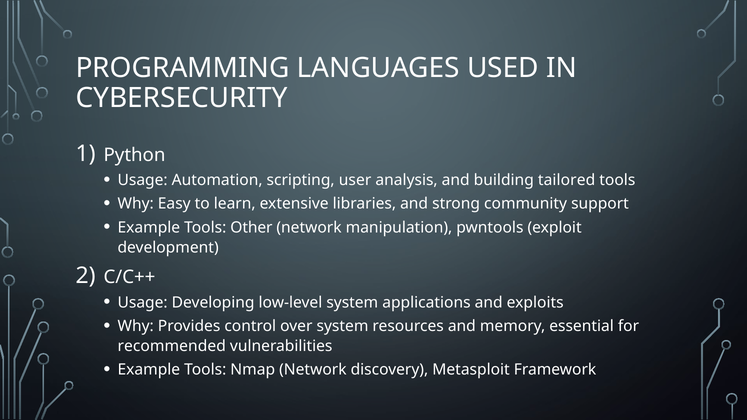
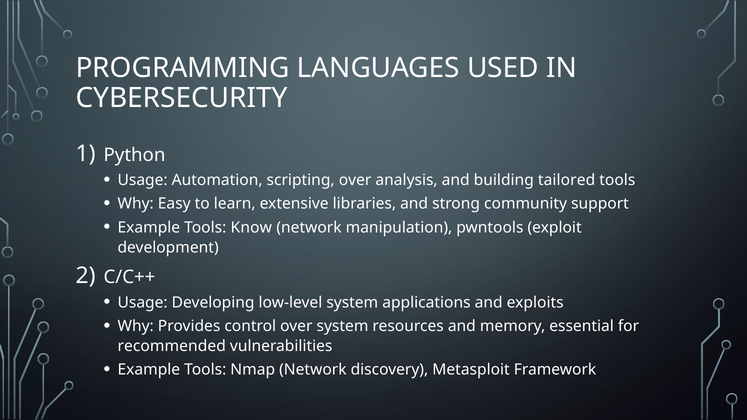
scripting user: user -> over
Other: Other -> Know
